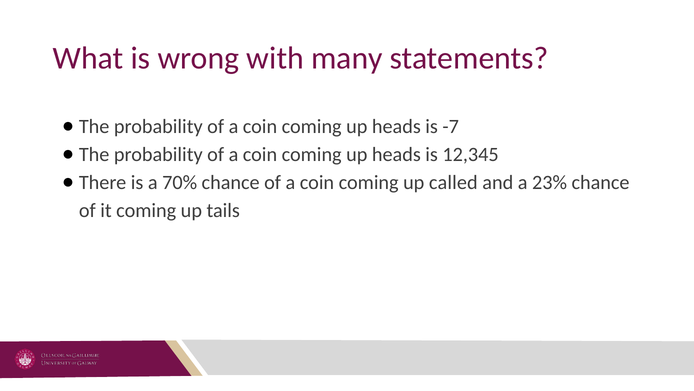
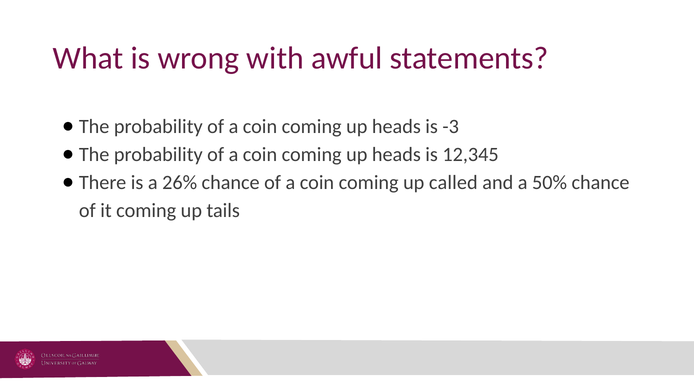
many: many -> awful
-7: -7 -> -3
70%: 70% -> 26%
23%: 23% -> 50%
